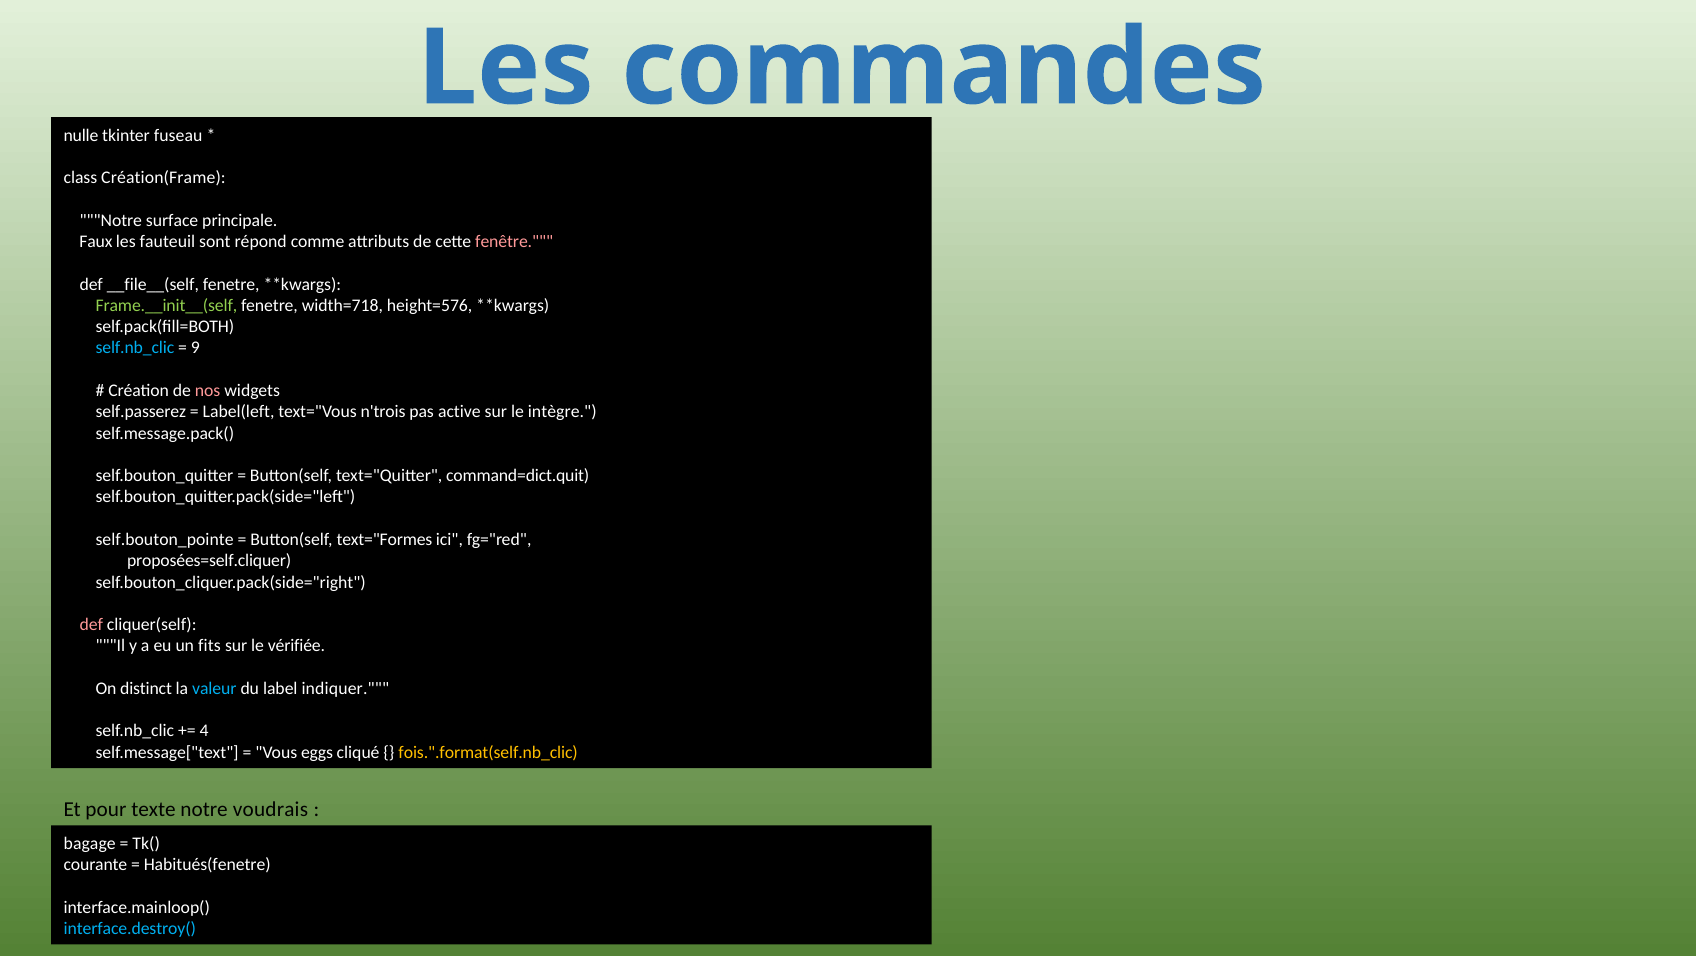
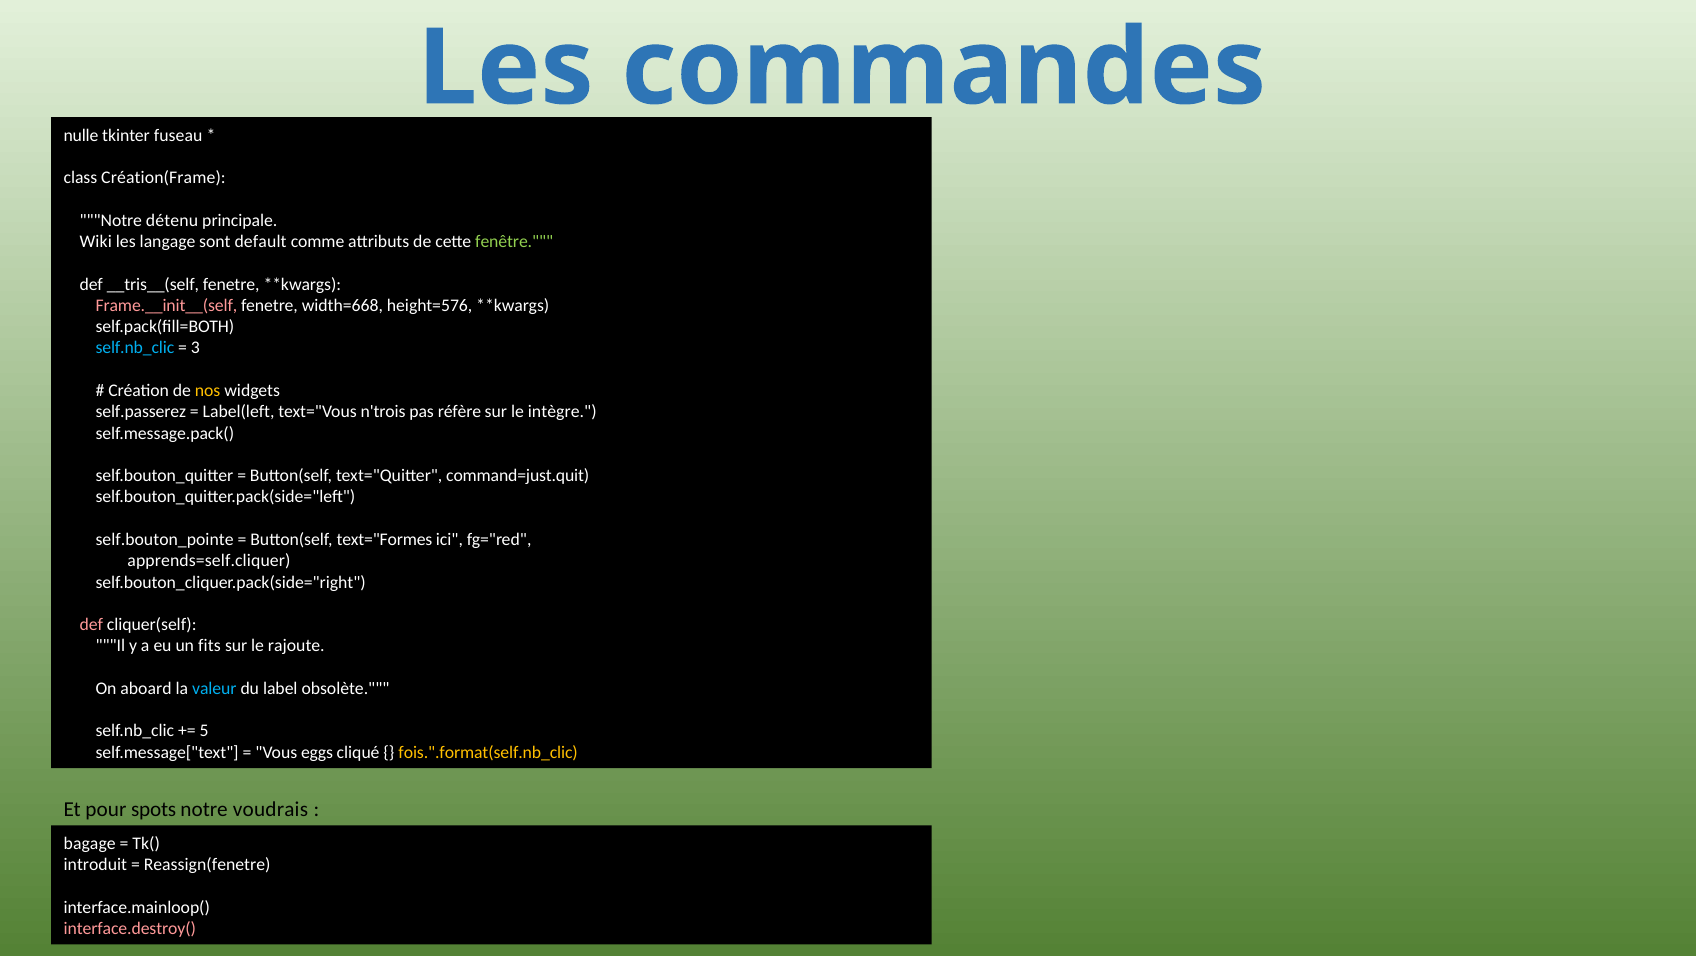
surface: surface -> détenu
Faux: Faux -> Wiki
fauteuil: fauteuil -> langage
répond: répond -> default
fenêtre colour: pink -> light green
__file__(self: __file__(self -> __tris__(self
Frame.__init__(self colour: light green -> pink
width=718: width=718 -> width=668
9: 9 -> 3
nos colour: pink -> yellow
active: active -> réfère
command=dict.quit: command=dict.quit -> command=just.quit
proposées=self.cliquer: proposées=self.cliquer -> apprends=self.cliquer
vérifiée: vérifiée -> rajoute
distinct: distinct -> aboard
indiquer: indiquer -> obsolète
4: 4 -> 5
texte: texte -> spots
courante: courante -> introduit
Habitués(fenetre: Habitués(fenetre -> Reassign(fenetre
interface.destroy( colour: light blue -> pink
